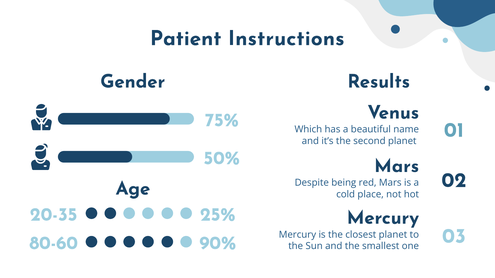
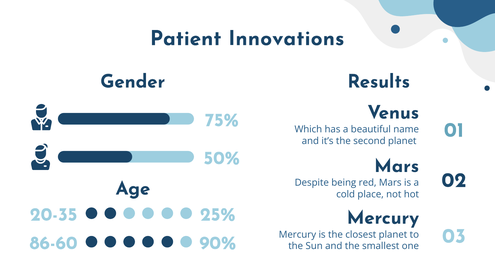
Instructions: Instructions -> Innovations
80-60: 80-60 -> 86-60
